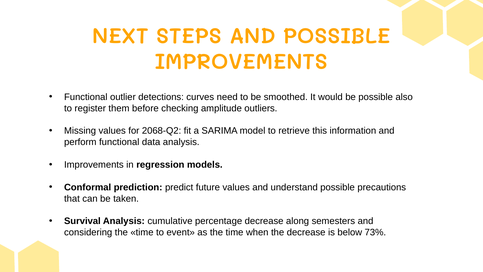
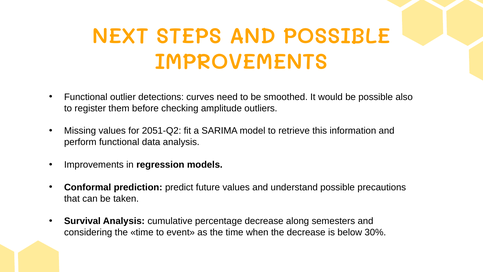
2068-Q2: 2068-Q2 -> 2051-Q2
73%: 73% -> 30%
